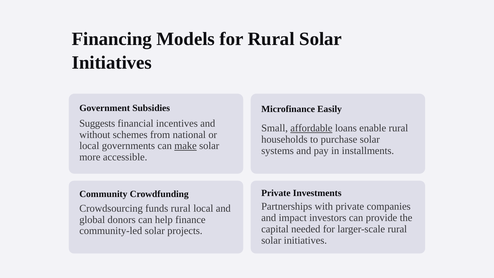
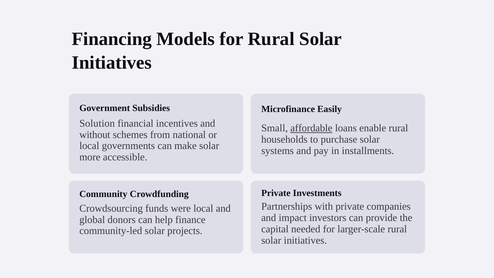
Suggests: Suggests -> Solution
make underline: present -> none
funds rural: rural -> were
